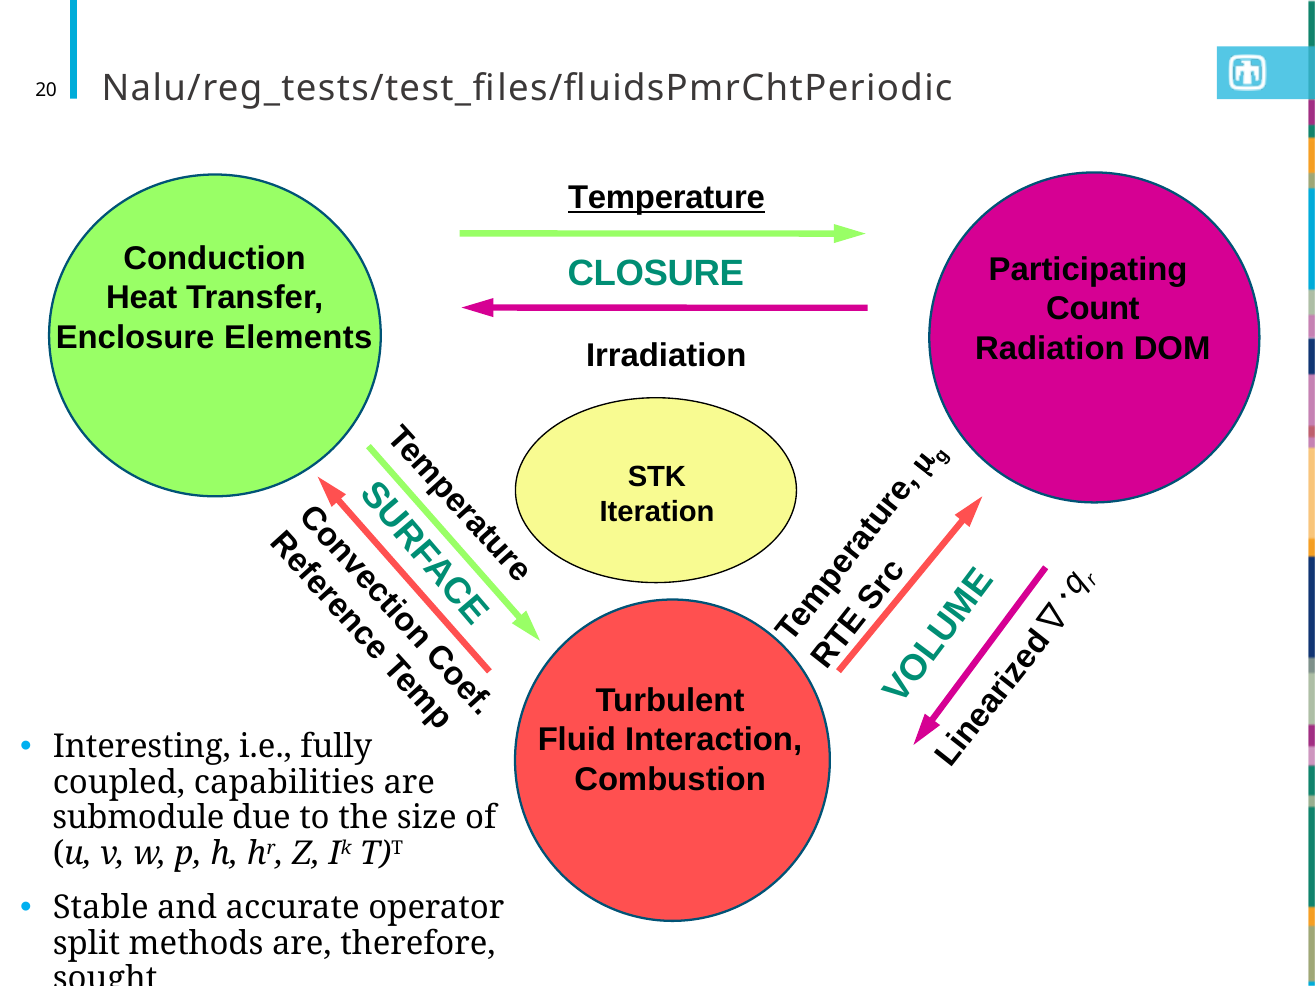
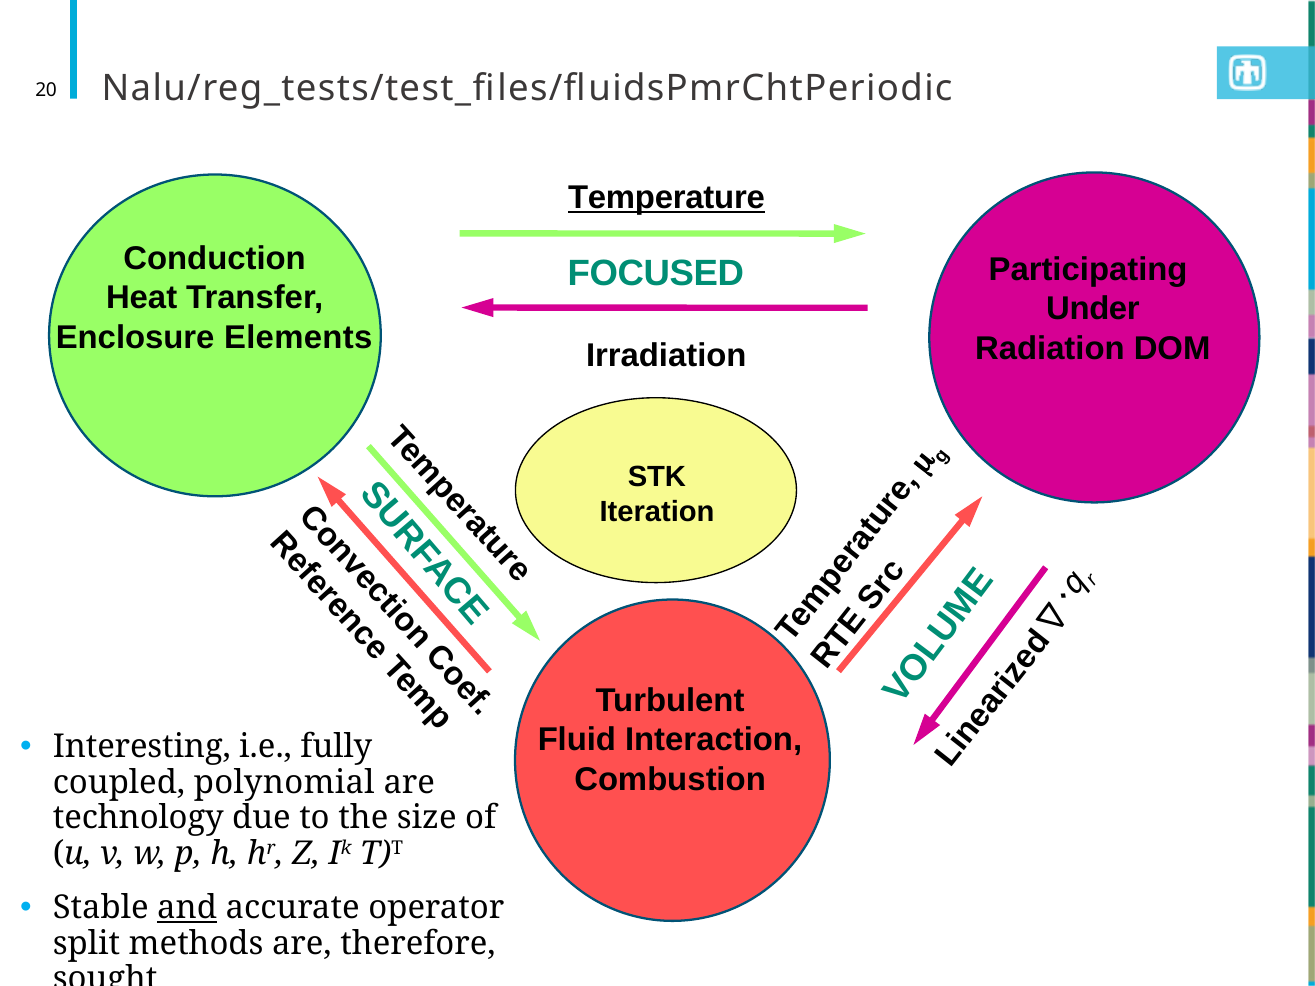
CLOSURE: CLOSURE -> FOCUSED
Count: Count -> Under
capabilities: capabilities -> polynomial
submodule: submodule -> technology
and underline: none -> present
